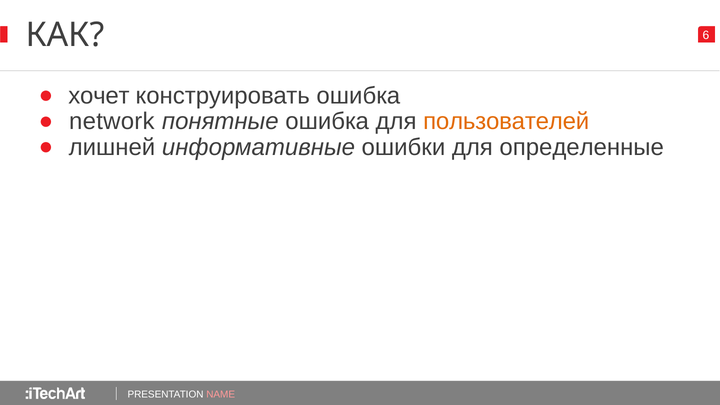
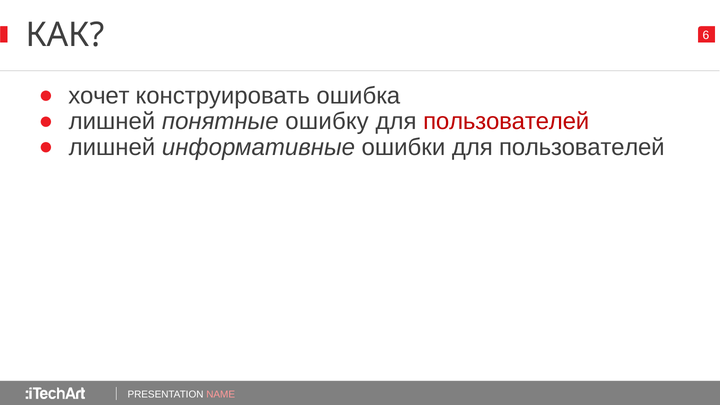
network at (112, 122): network -> лишней
понятные ошибка: ошибка -> ошибку
пользователей at (506, 122) colour: orange -> red
ошибки для определенные: определенные -> пользователей
